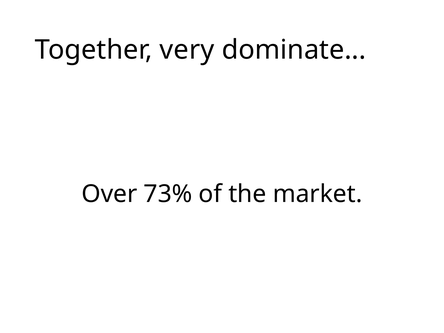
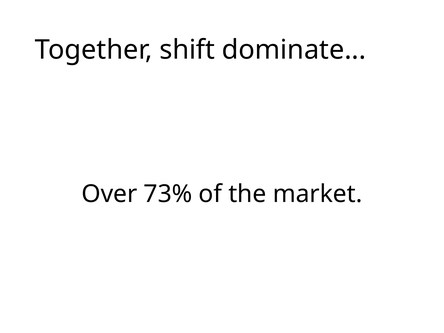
very: very -> shift
